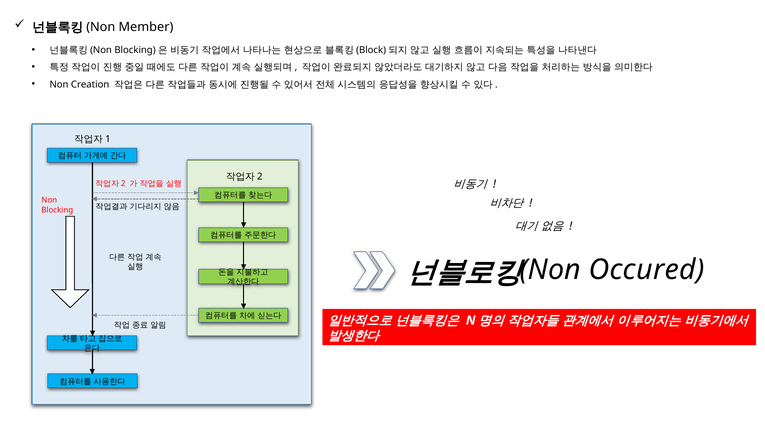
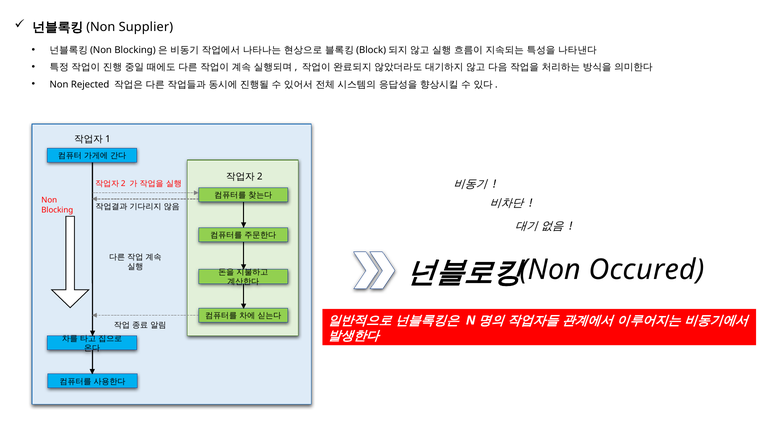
Member: Member -> Supplier
Creation: Creation -> Rejected
